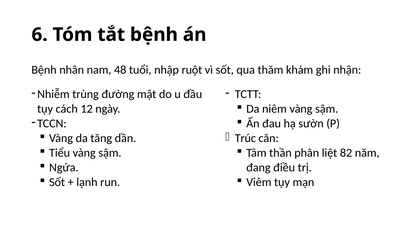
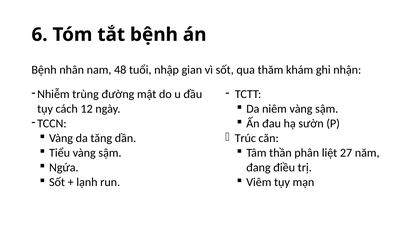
ruột: ruột -> gian
82: 82 -> 27
